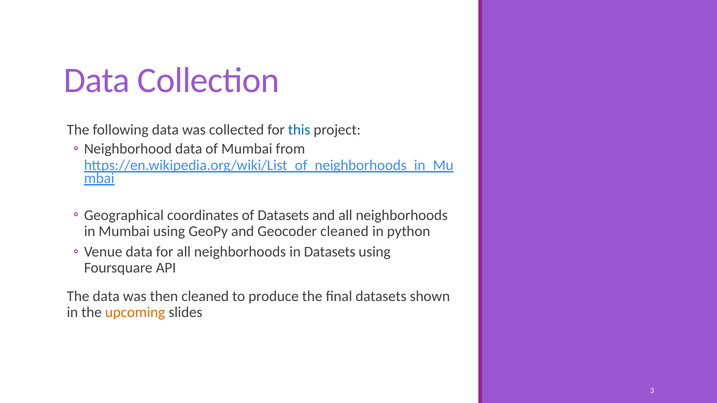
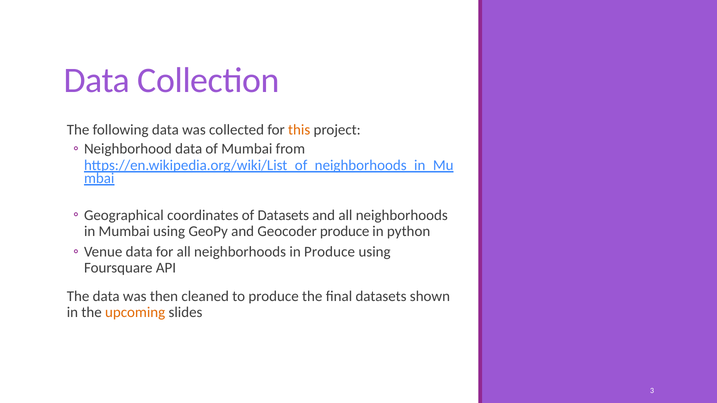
this colour: blue -> orange
Geocoder cleaned: cleaned -> produce
in Datasets: Datasets -> Produce
